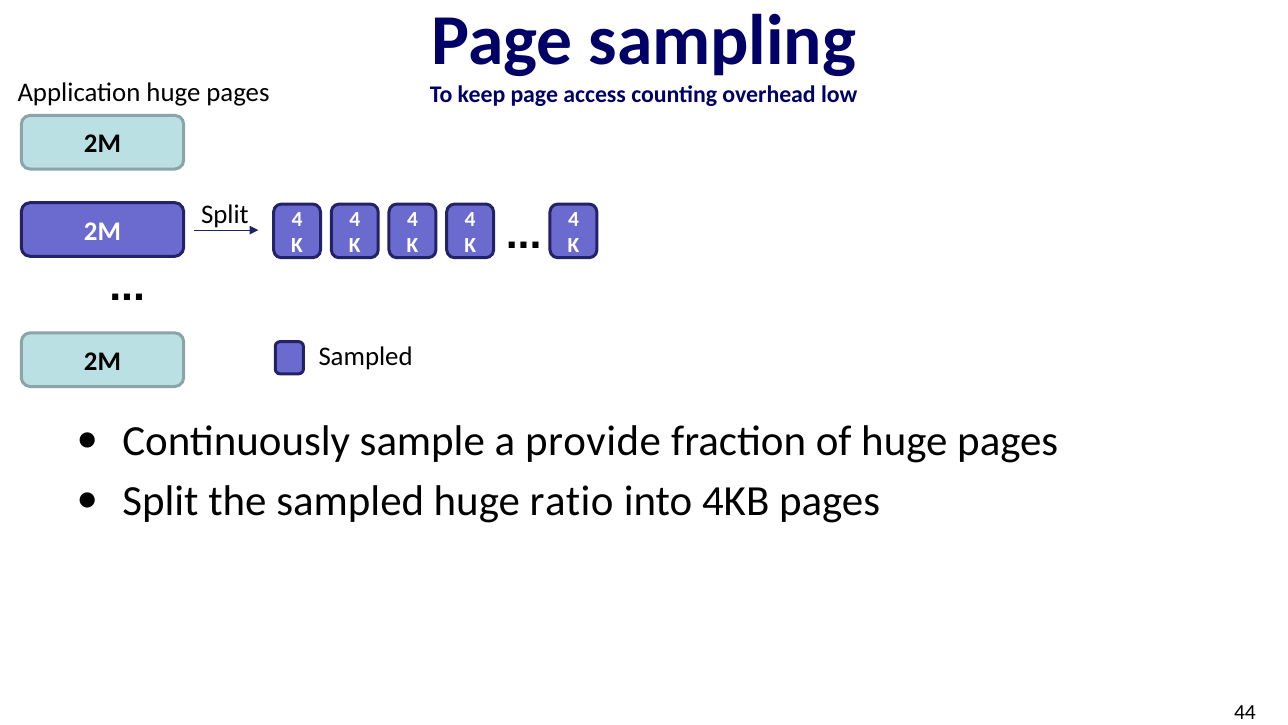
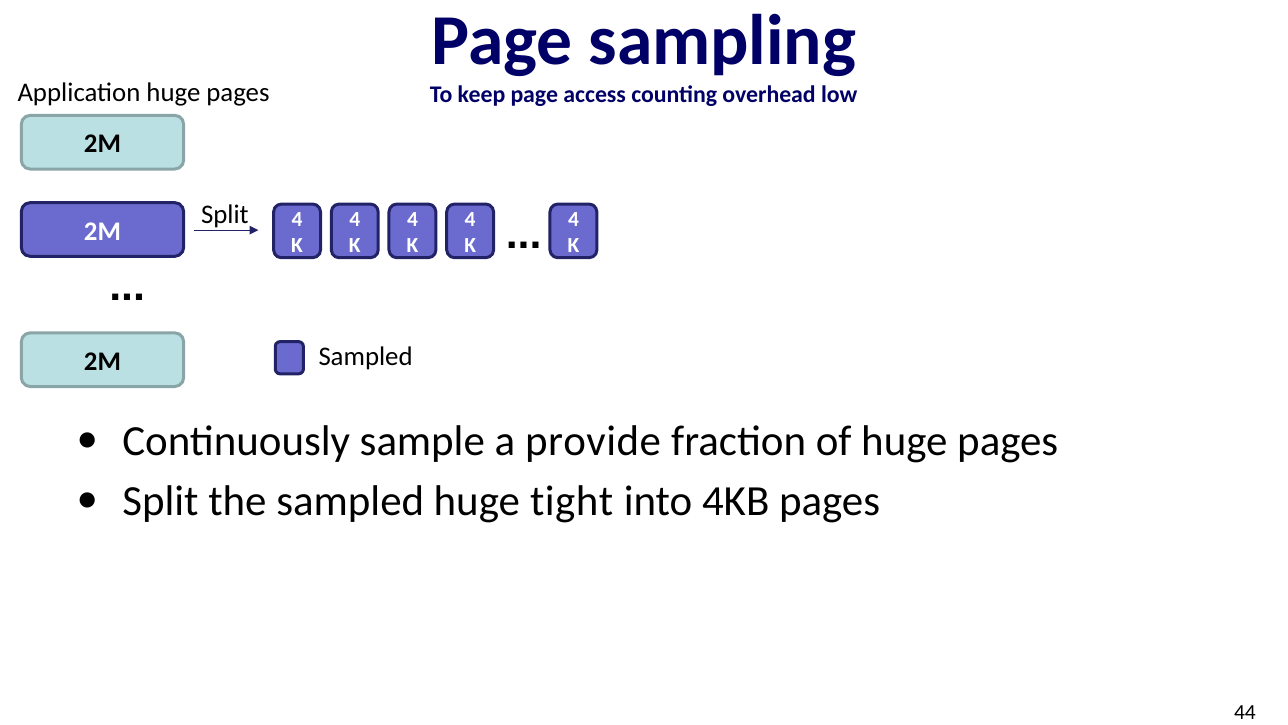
ratio: ratio -> tight
